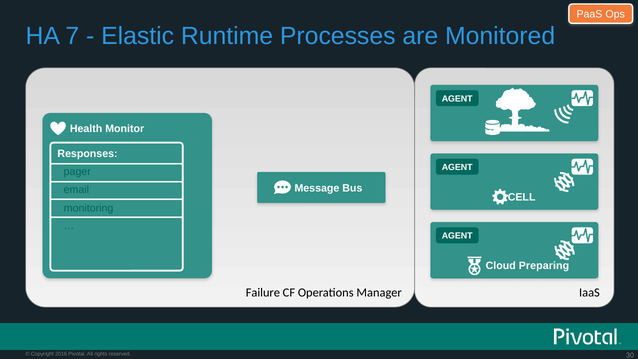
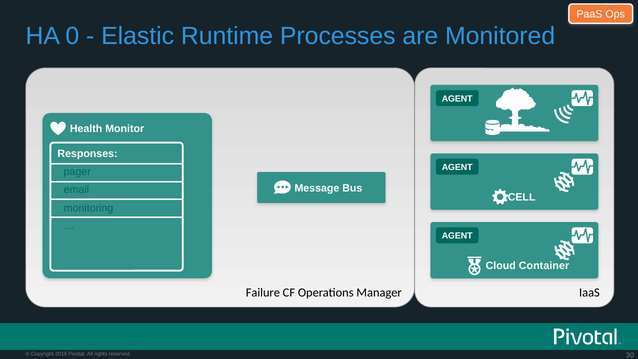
7: 7 -> 0
Preparing: Preparing -> Container
